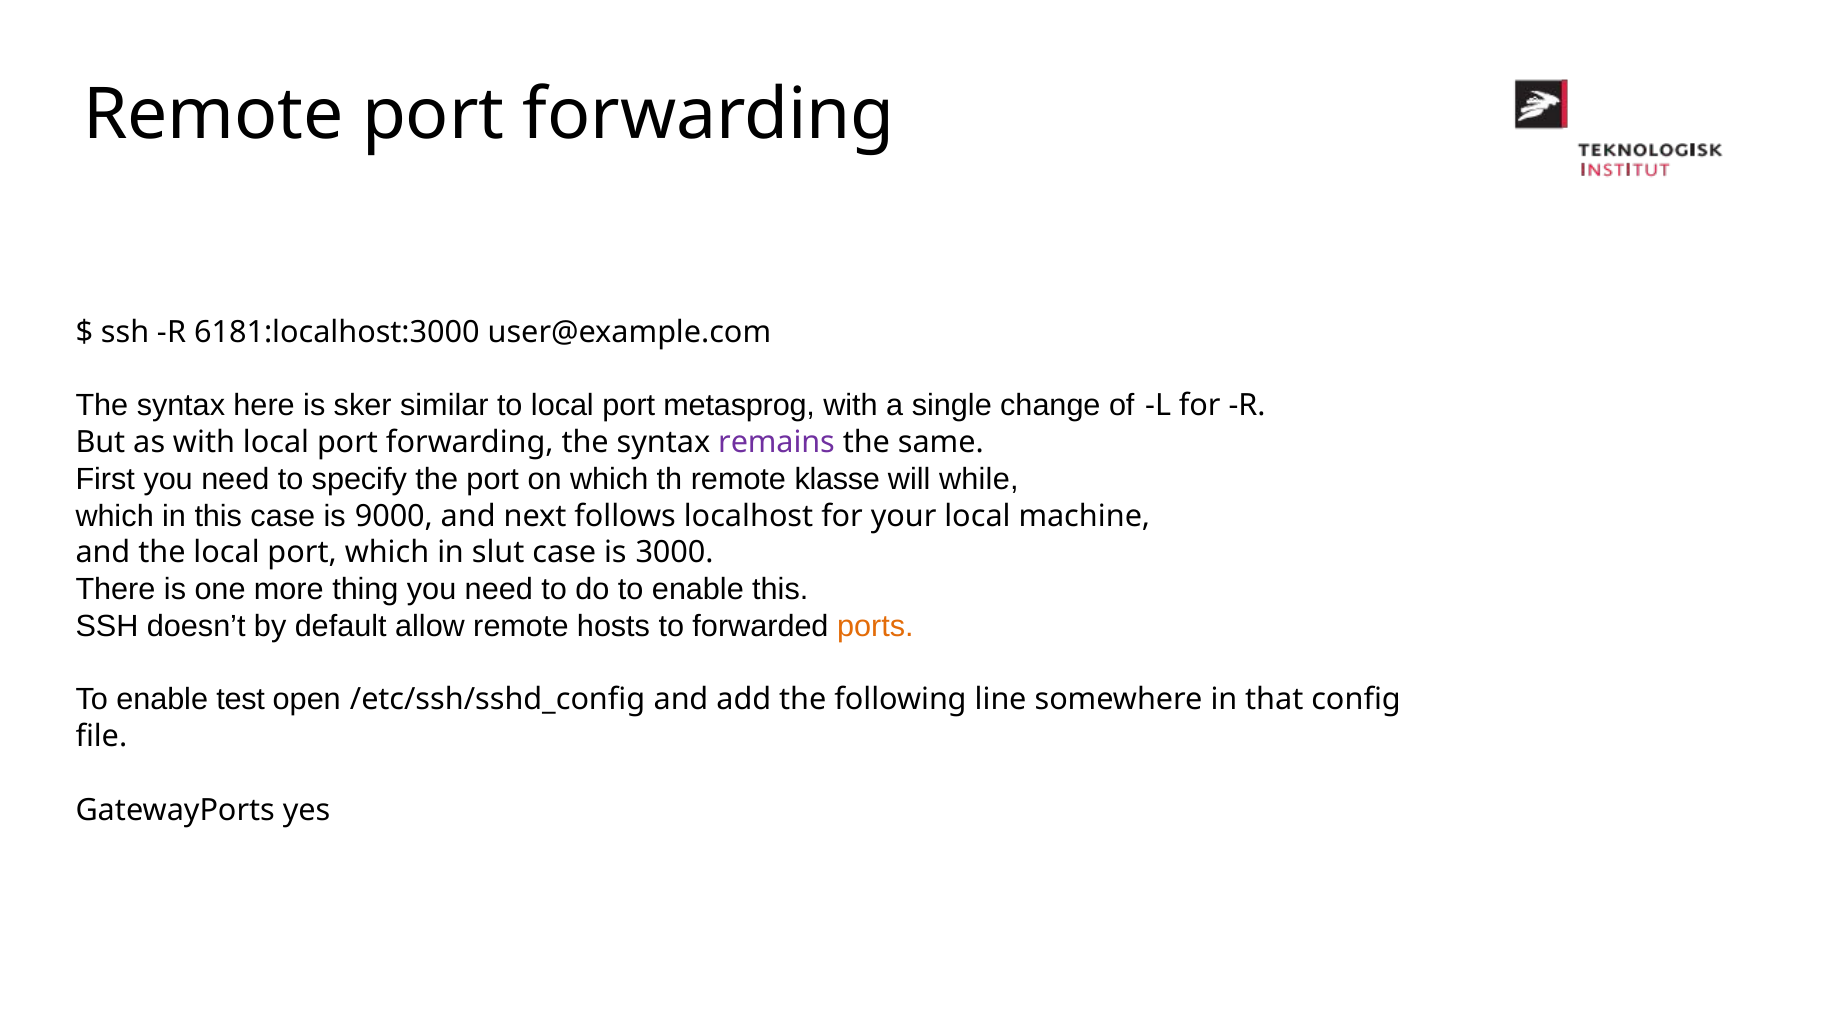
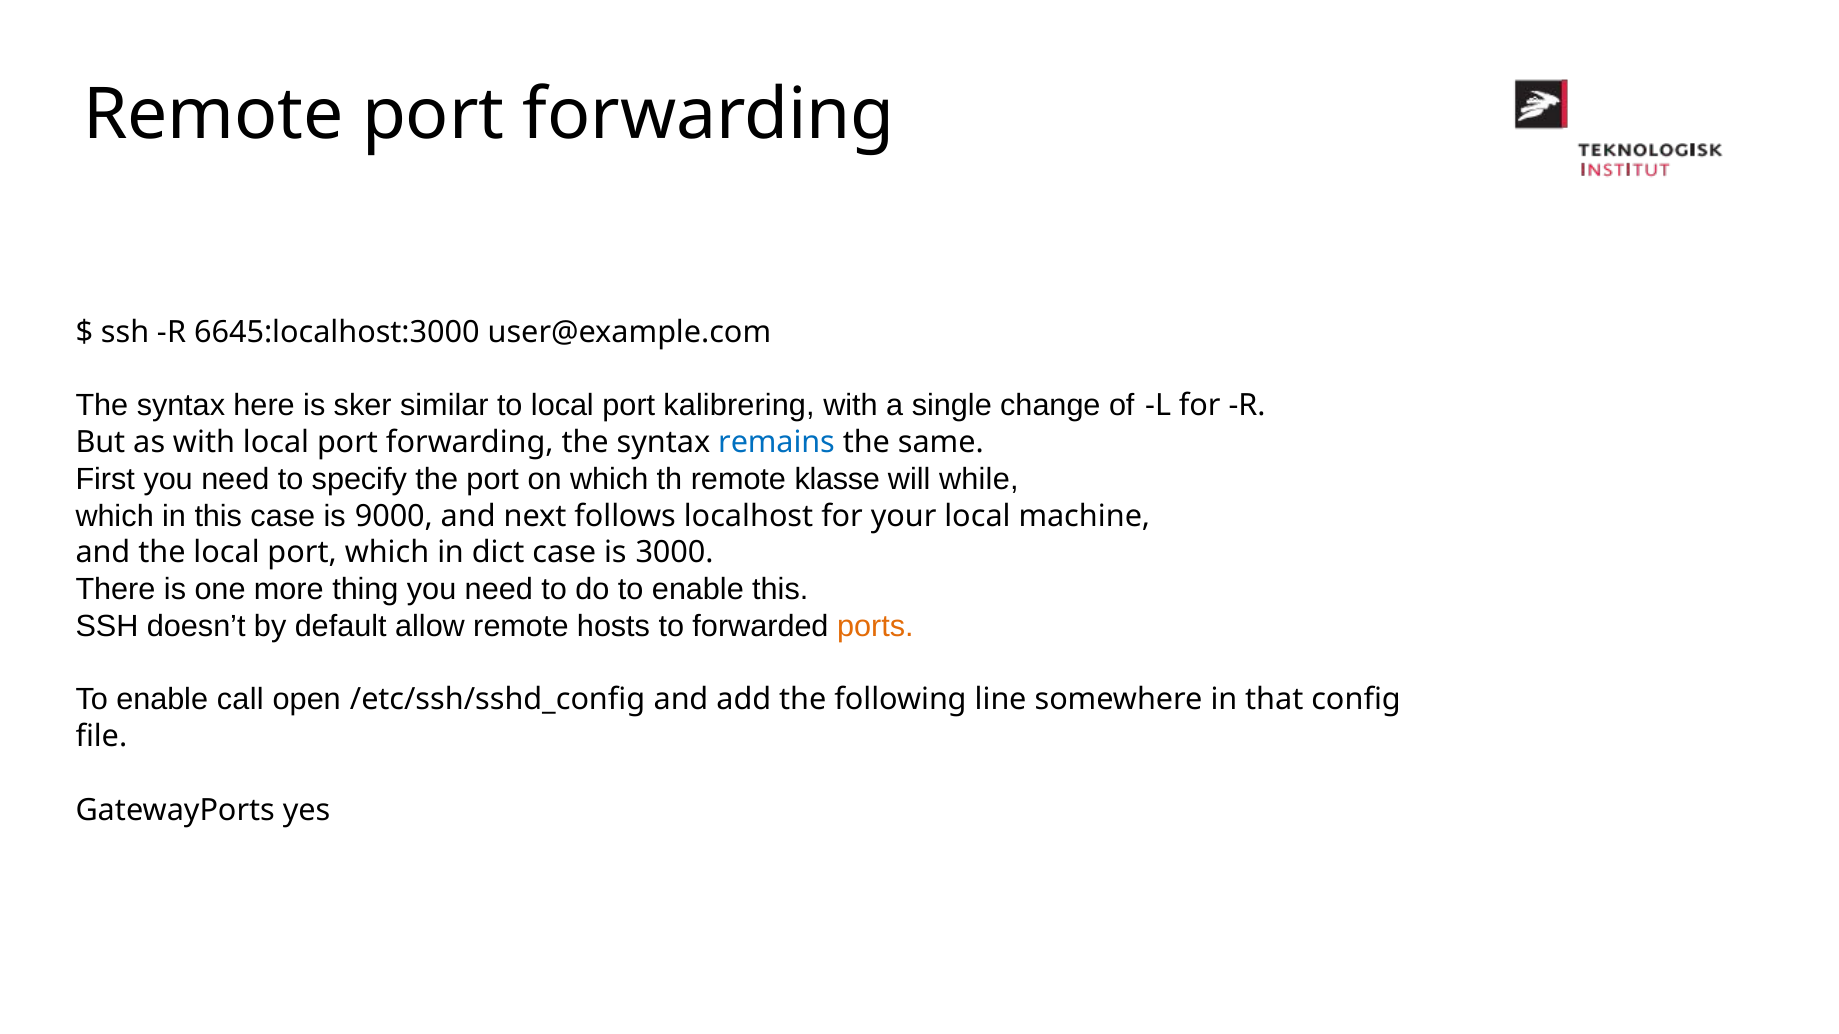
6181:localhost:3000: 6181:localhost:3000 -> 6645:localhost:3000
metasprog: metasprog -> kalibrering
remains colour: purple -> blue
slut: slut -> dict
test: test -> call
